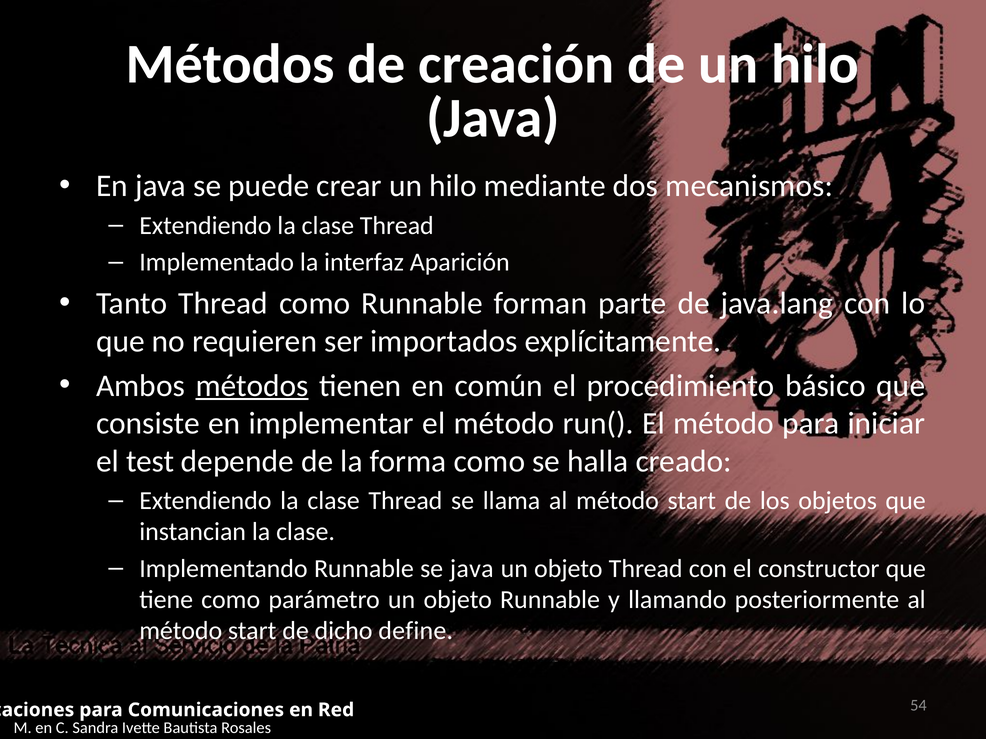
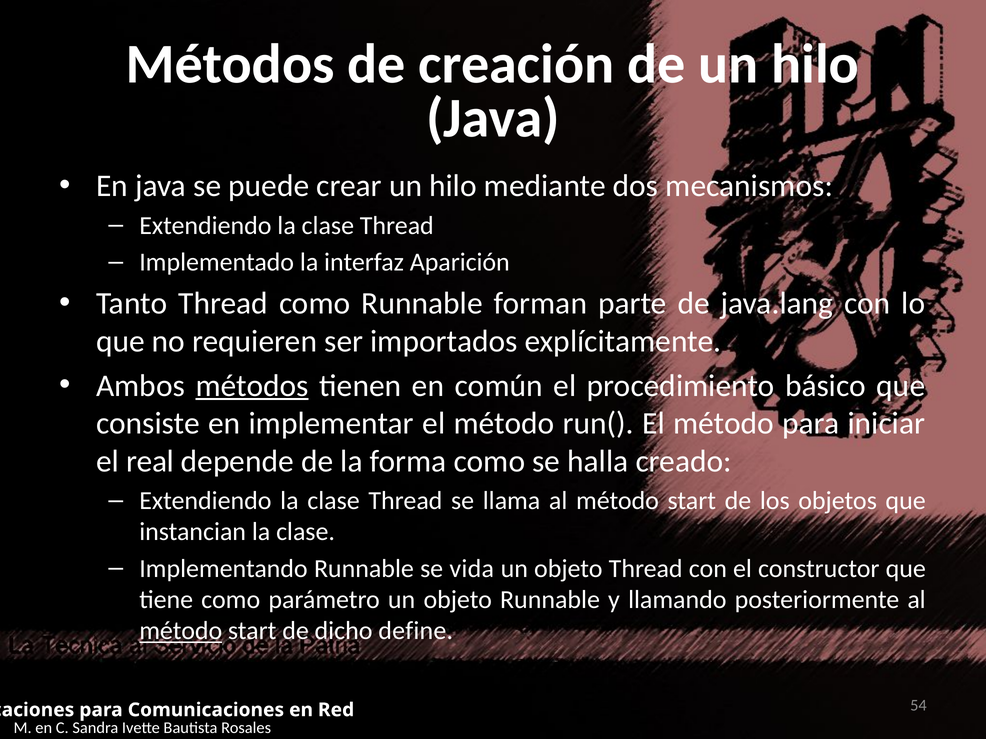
test: test -> real
se java: java -> vida
método at (181, 631) underline: none -> present
